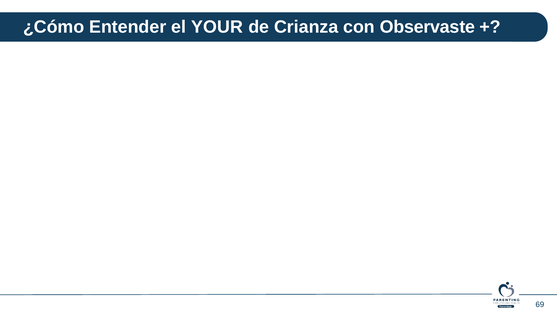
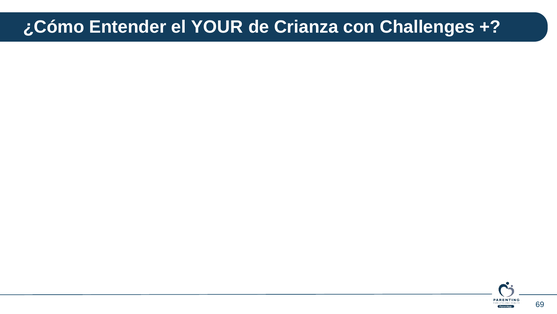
Observaste: Observaste -> Challenges
